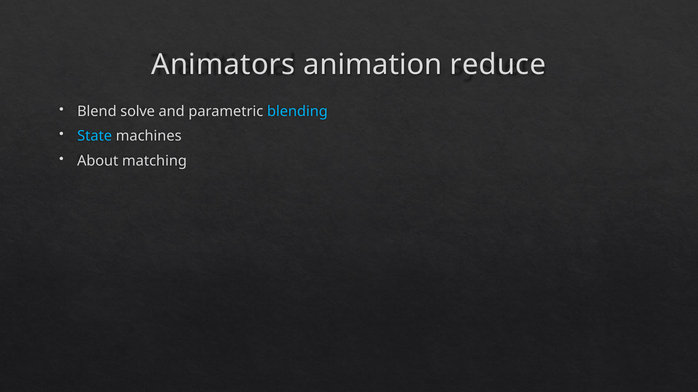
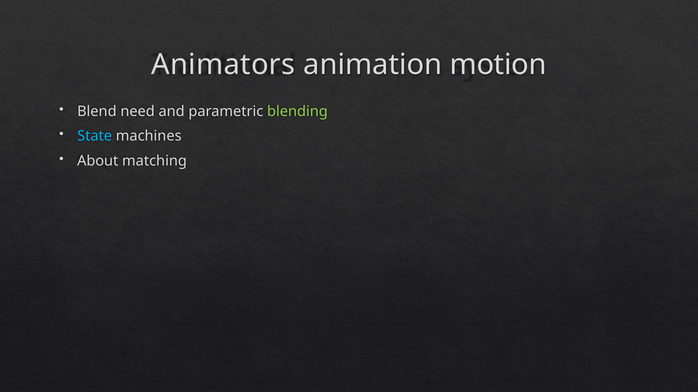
reduce: reduce -> motion
solve: solve -> need
blending colour: light blue -> light green
